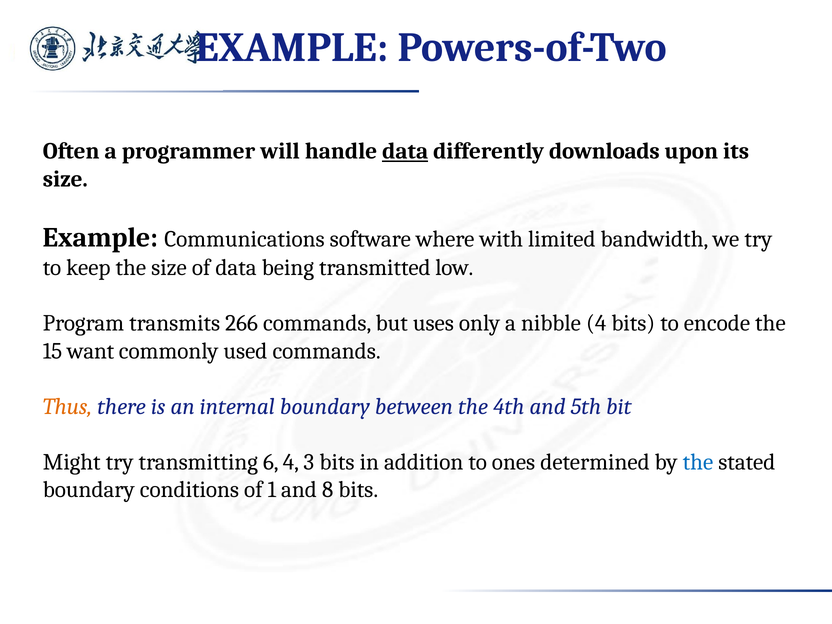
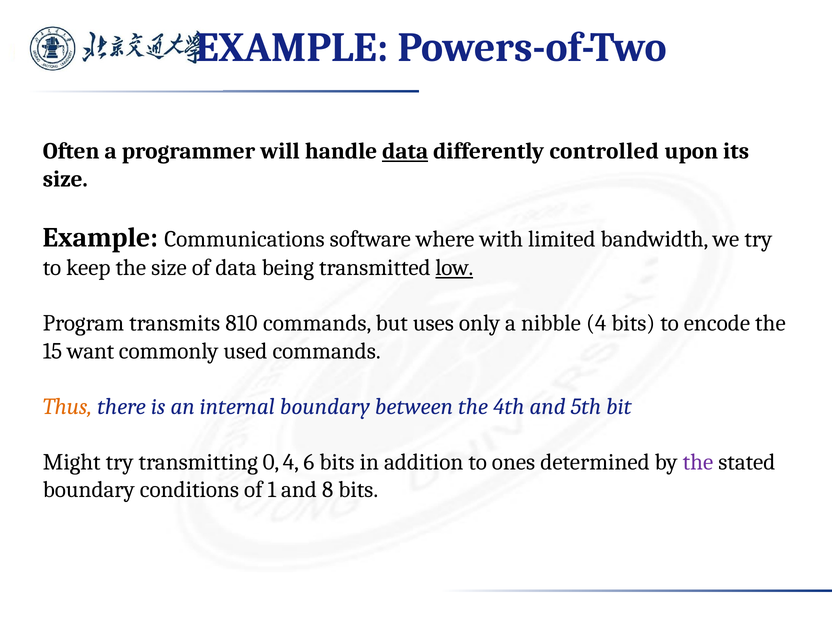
downloads: downloads -> controlled
low underline: none -> present
266: 266 -> 810
6: 6 -> 0
3: 3 -> 6
the at (698, 462) colour: blue -> purple
